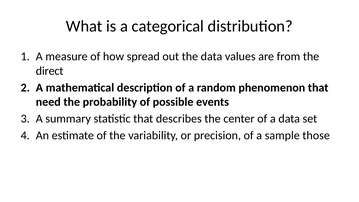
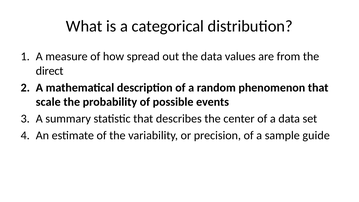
need: need -> scale
those: those -> guide
